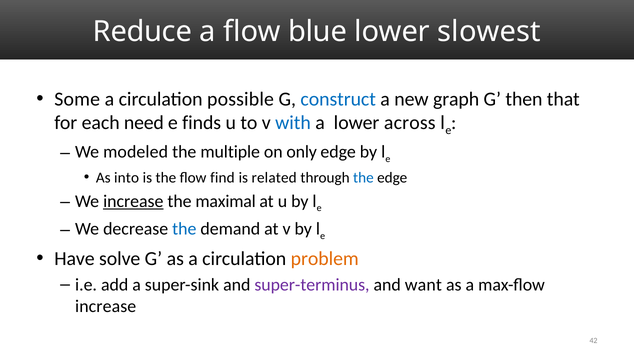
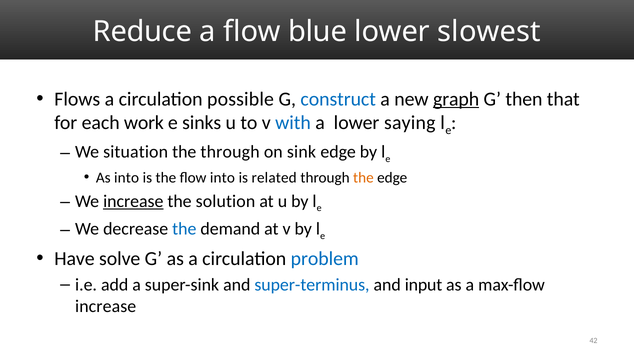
Some: Some -> Flows
graph underline: none -> present
need: need -> work
finds: finds -> sinks
across: across -> saying
modeled: modeled -> situation
the multiple: multiple -> through
only: only -> sink
flow find: find -> into
the at (363, 177) colour: blue -> orange
maximal: maximal -> solution
problem colour: orange -> blue
super-terminus colour: purple -> blue
want: want -> input
